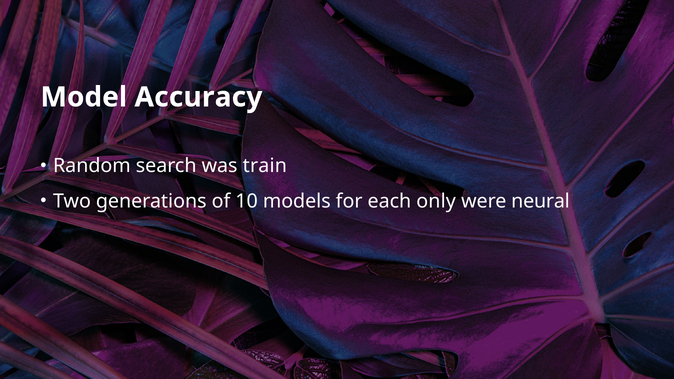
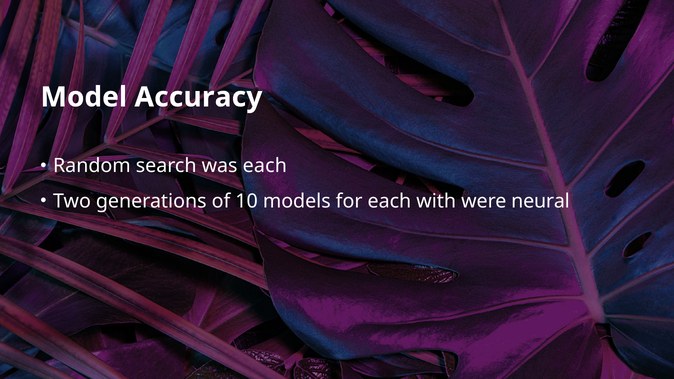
was train: train -> each
only: only -> with
